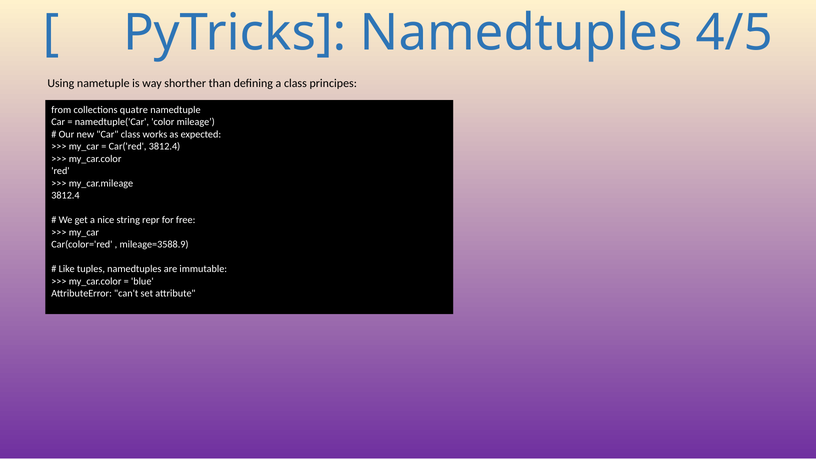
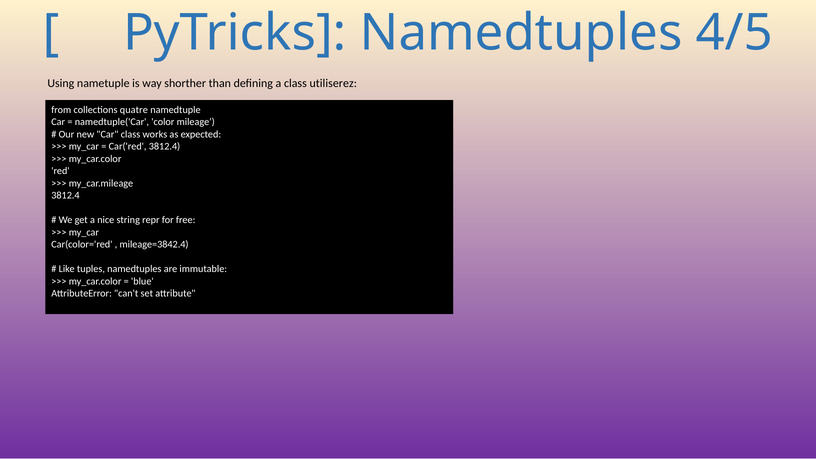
principes: principes -> utiliserez
mileage=3588.9: mileage=3588.9 -> mileage=3842.4
